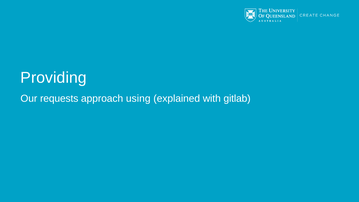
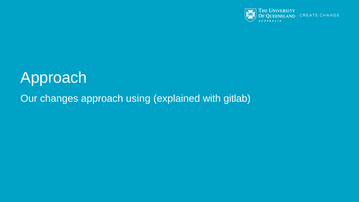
Providing at (54, 78): Providing -> Approach
requests: requests -> changes
